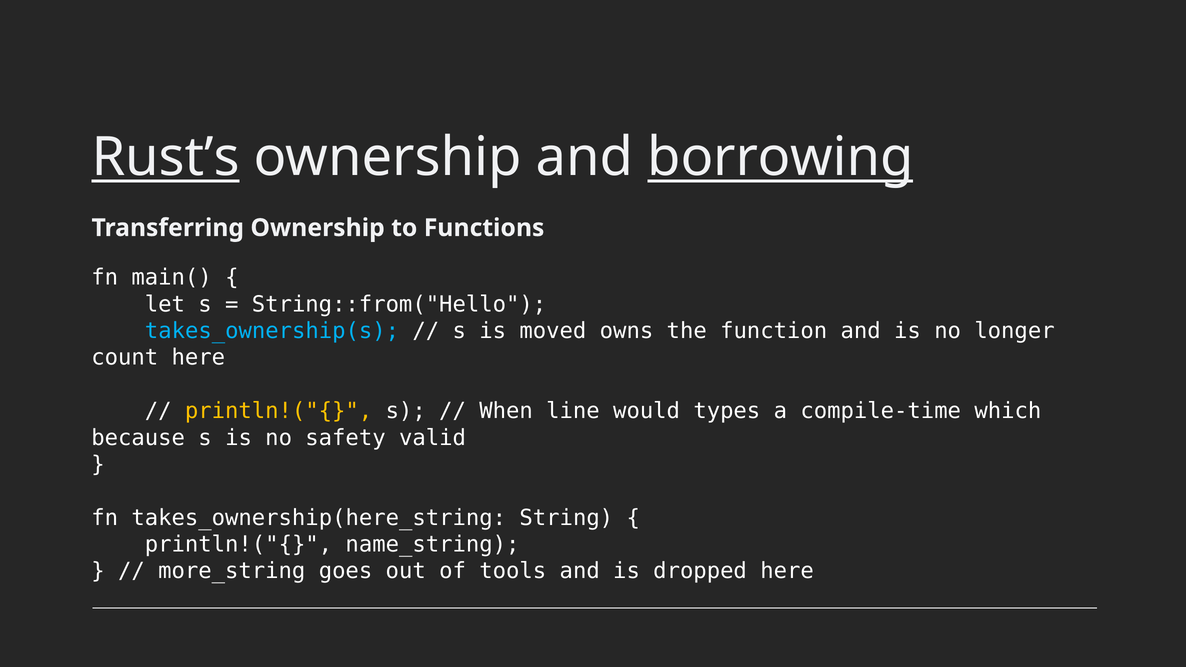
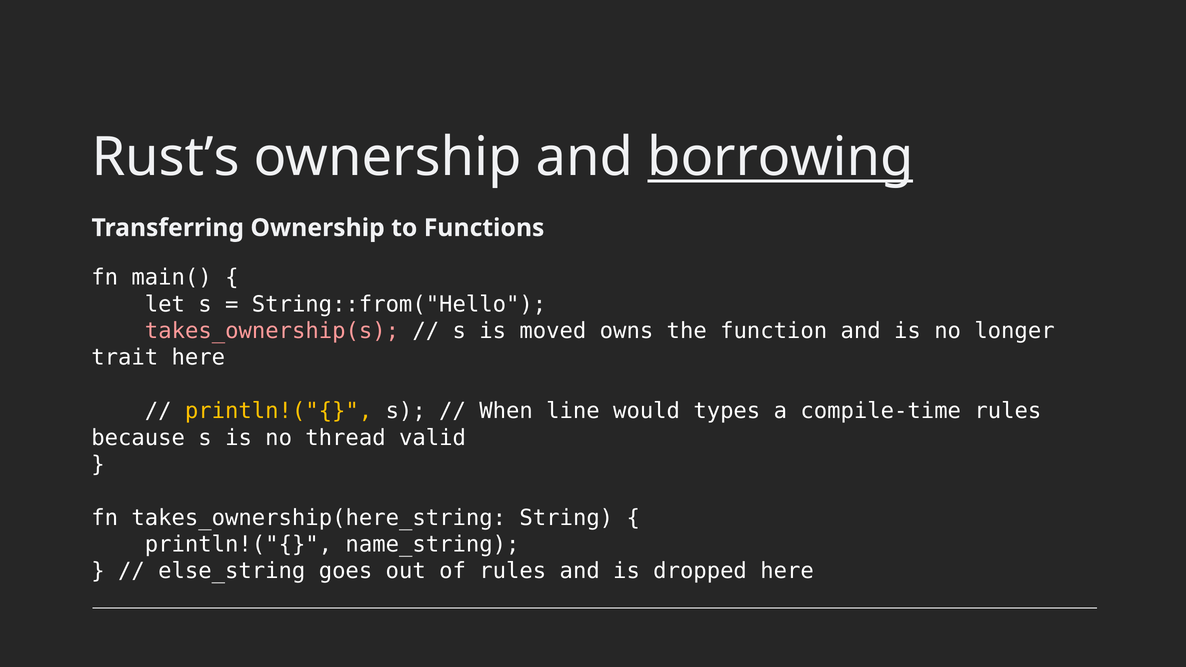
Rust’s underline: present -> none
takes_ownership(s colour: light blue -> pink
count: count -> trait
compile-time which: which -> rules
safety: safety -> thread
more_string: more_string -> else_string
of tools: tools -> rules
